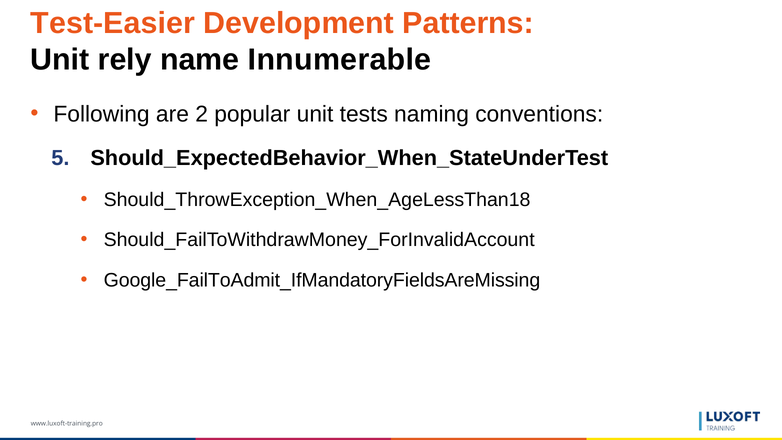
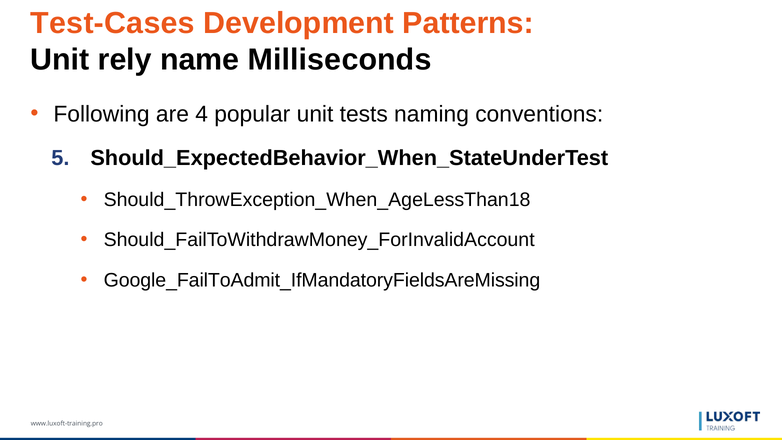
Test-Easier: Test-Easier -> Test-Cases
Innumerable: Innumerable -> Milliseconds
2: 2 -> 4
